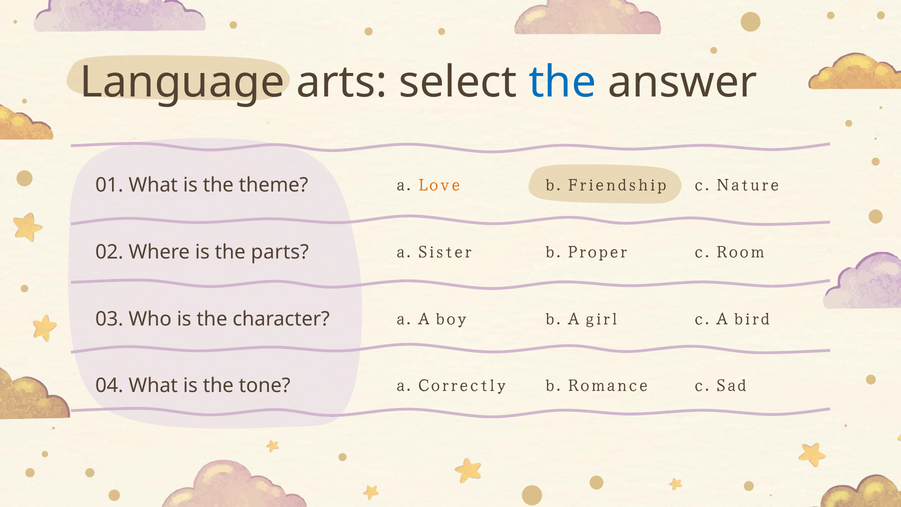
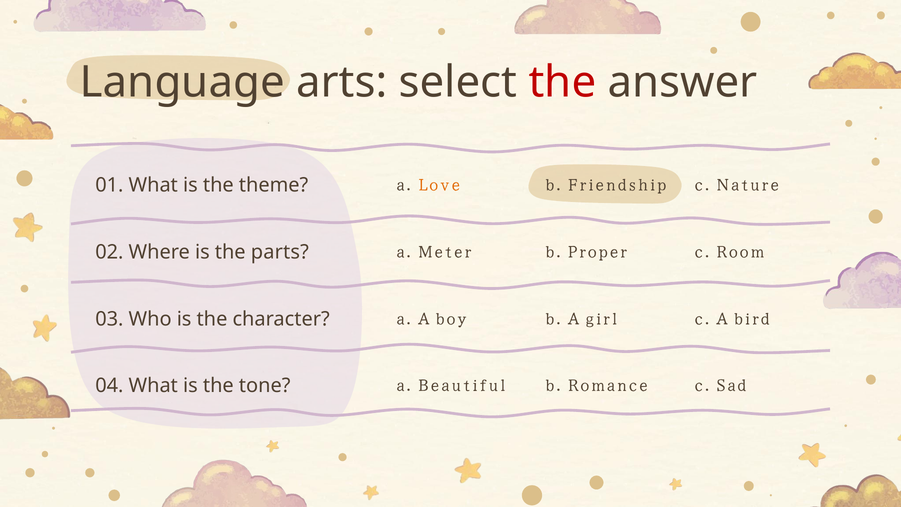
the at (562, 82) colour: blue -> red
Sister: Sister -> Meter
Correctly: Correctly -> Beautiful
